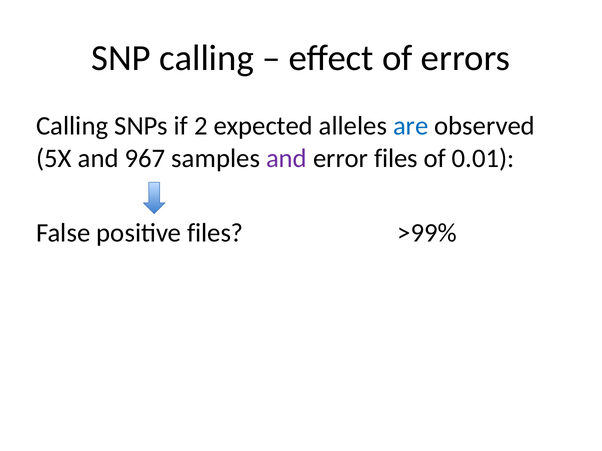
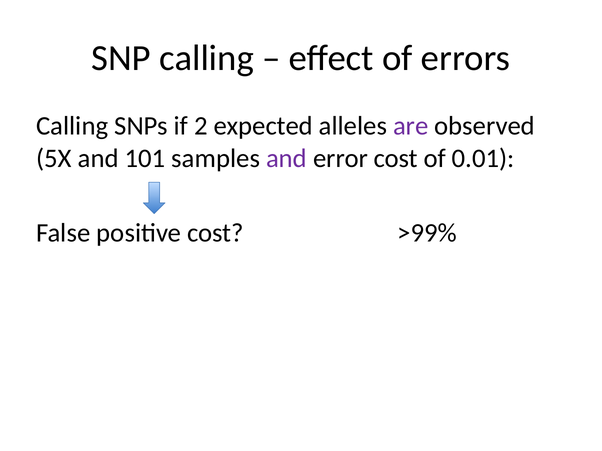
are colour: blue -> purple
967: 967 -> 101
error files: files -> cost
positive files: files -> cost
